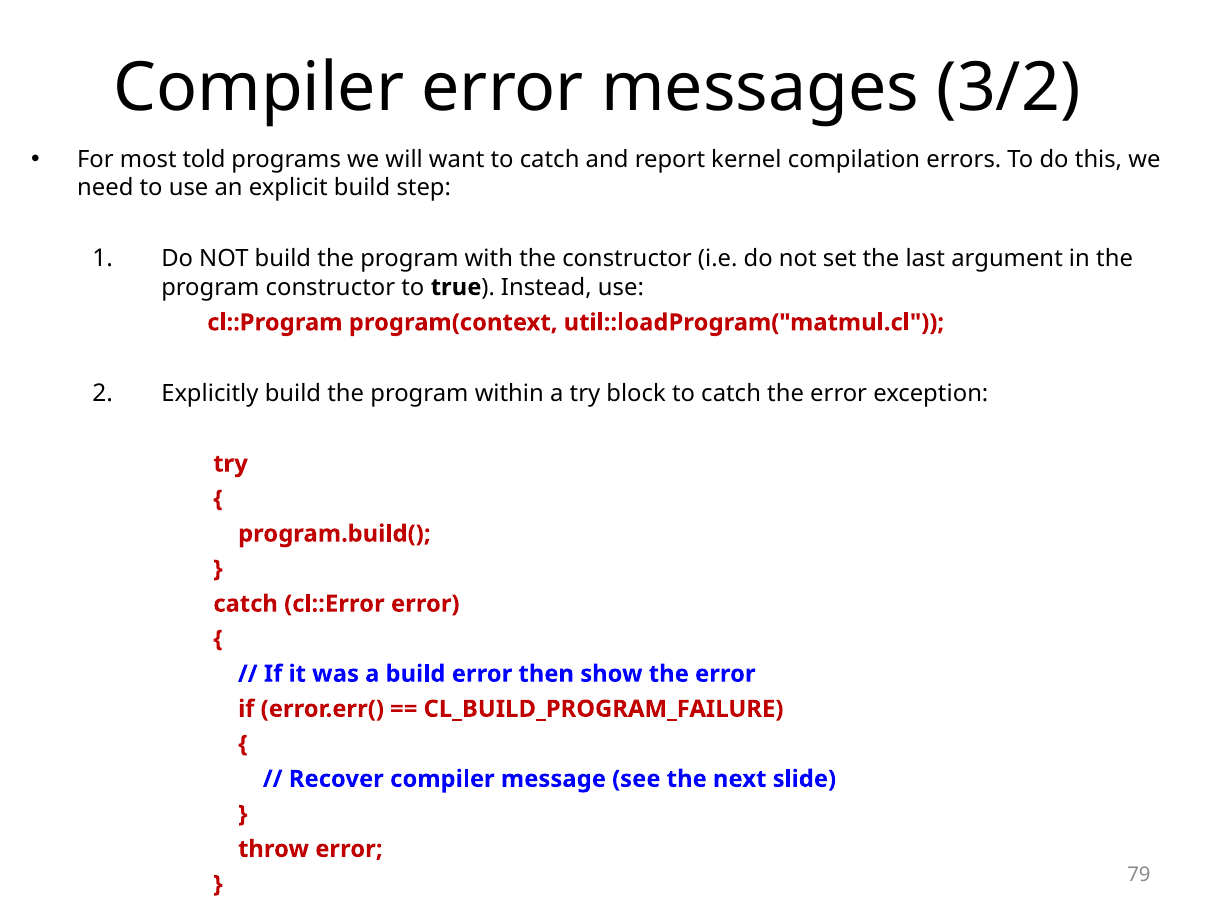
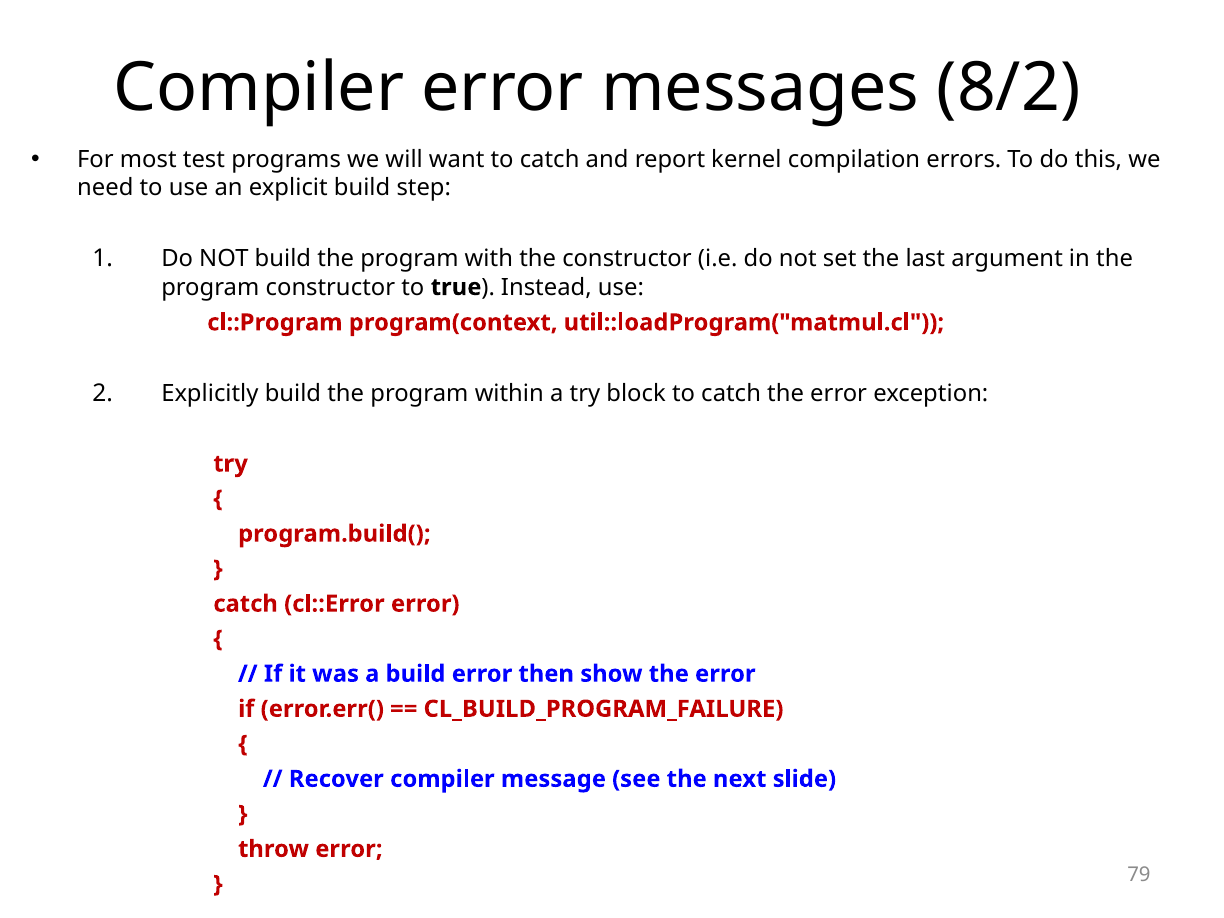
3/2: 3/2 -> 8/2
told: told -> test
